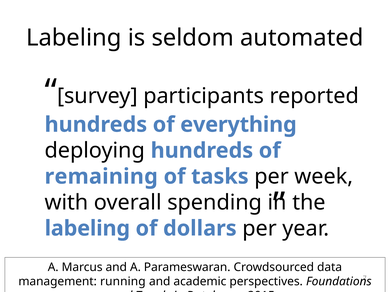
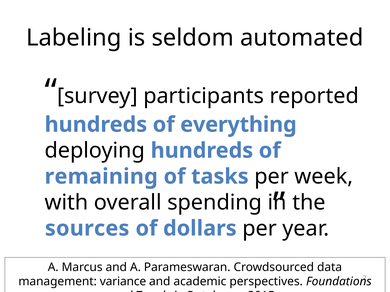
labeling at (87, 229): labeling -> sources
running: running -> variance
